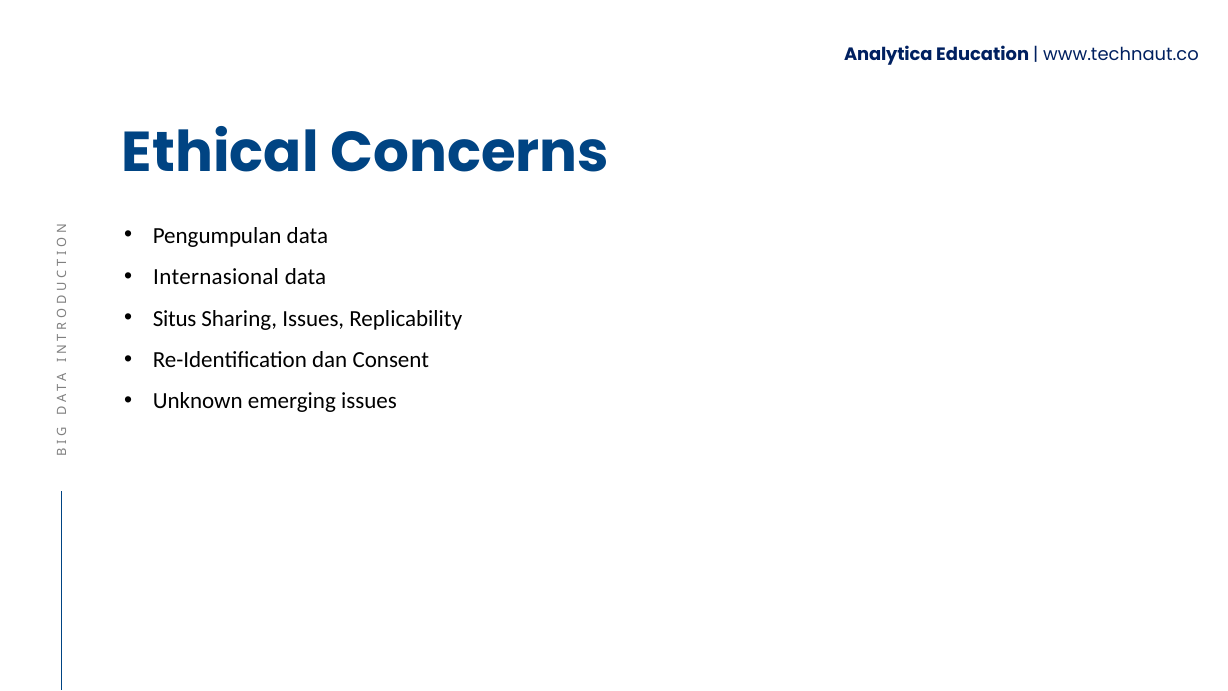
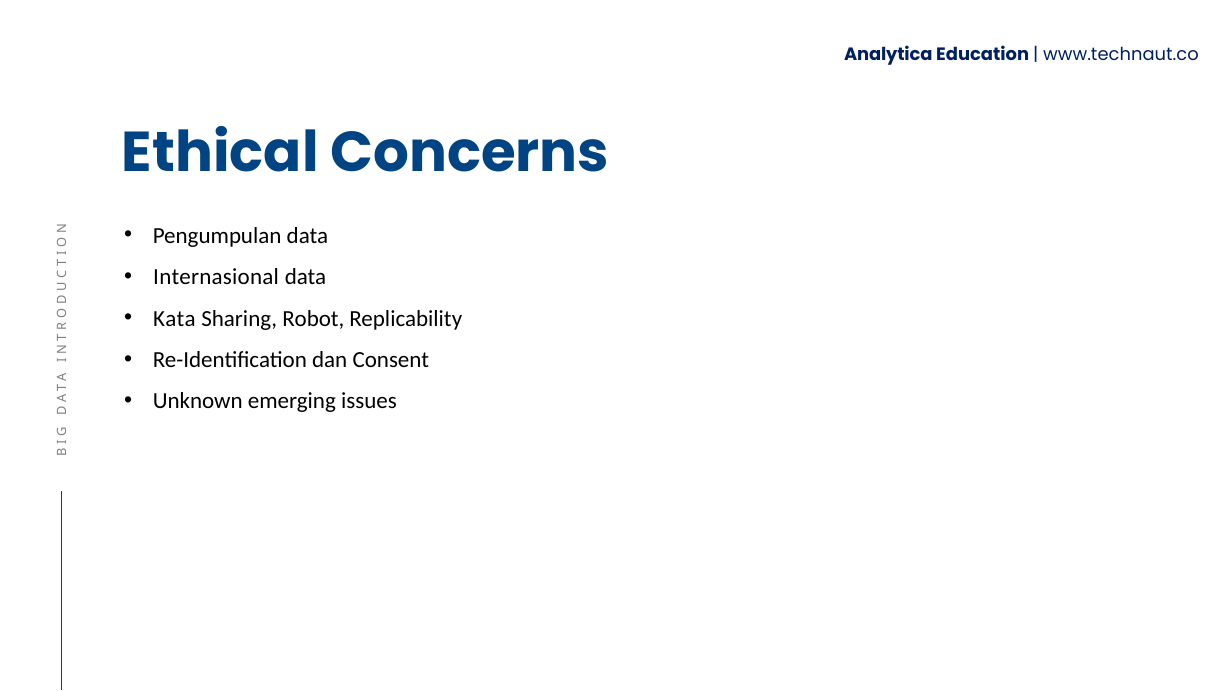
Situs: Situs -> Kata
Sharing Issues: Issues -> Robot
